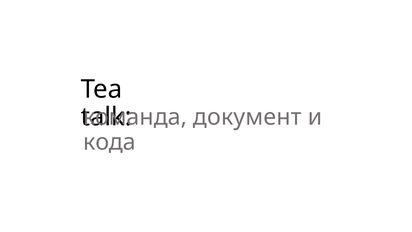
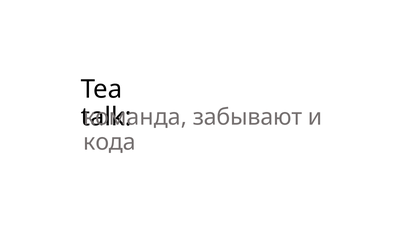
документ: документ -> забывают
